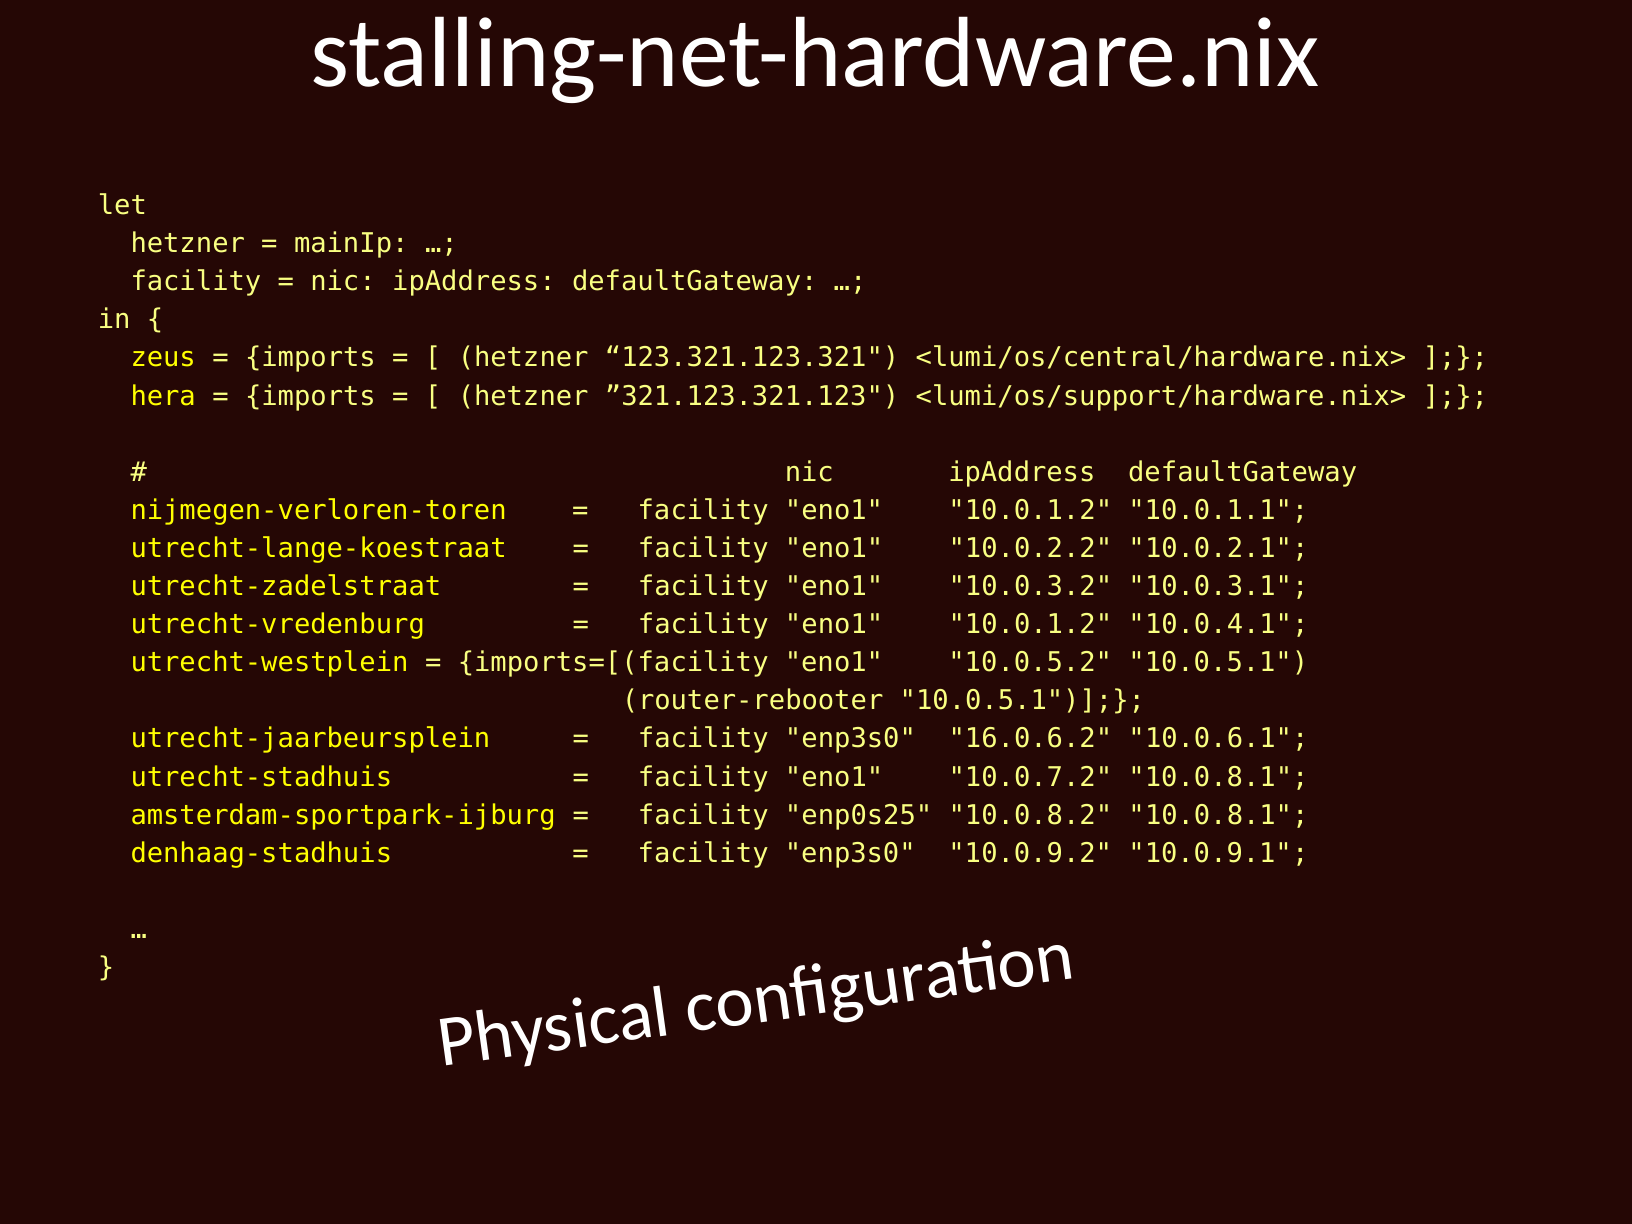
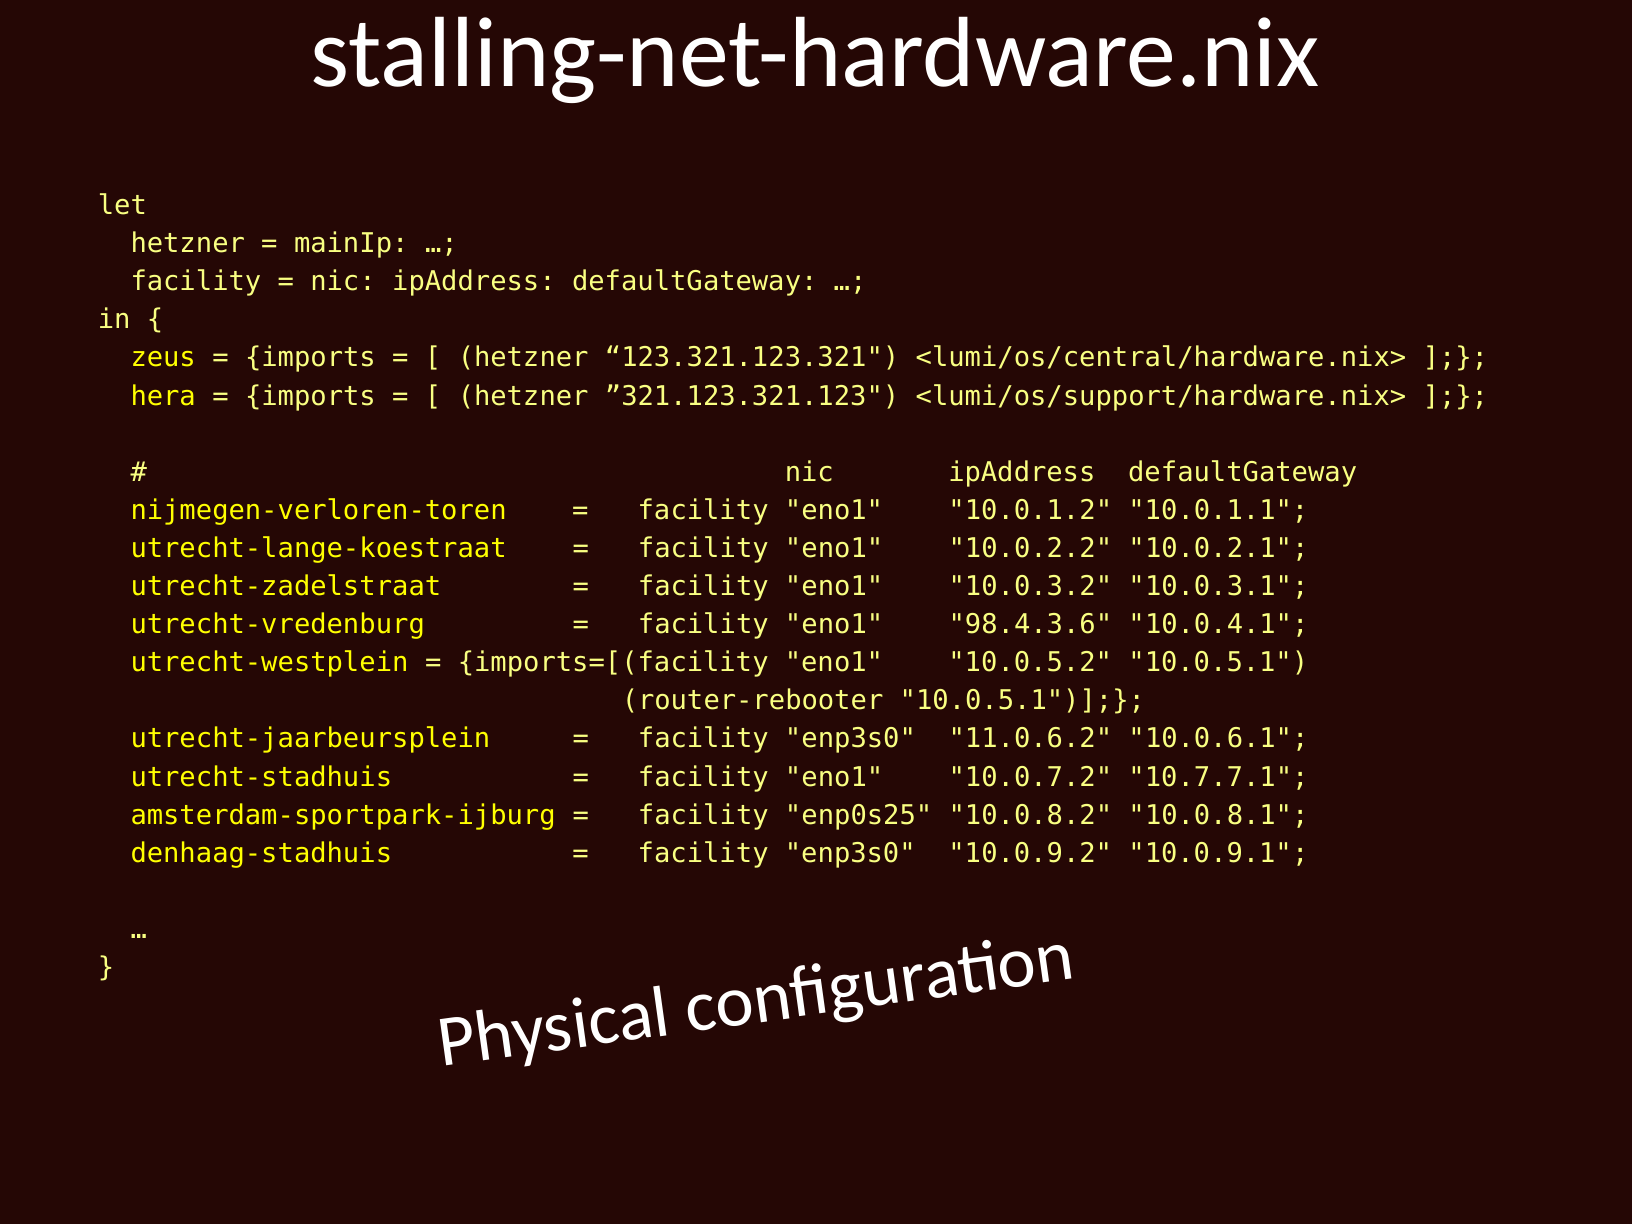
10.0.1.2 at (1030, 625): 10.0.1.2 -> 98.4.3.6
16.0.6.2: 16.0.6.2 -> 11.0.6.2
10.0.7.2 10.0.8.1: 10.0.8.1 -> 10.7.7.1
